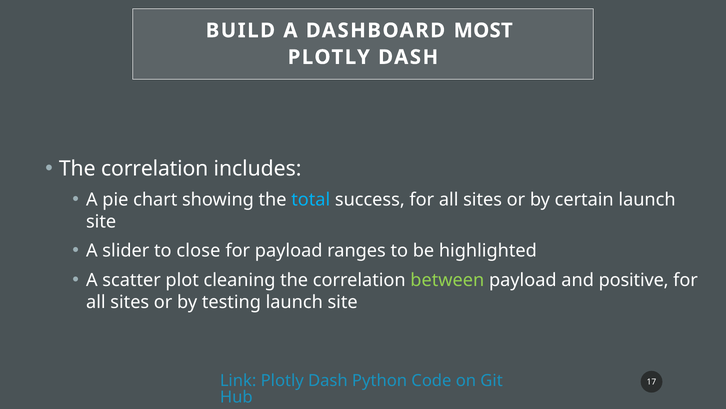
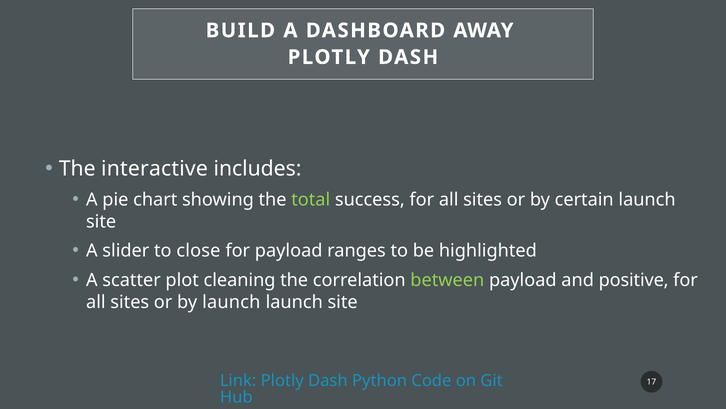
MOST: MOST -> AWAY
correlation at (155, 169): correlation -> interactive
total colour: light blue -> light green
by testing: testing -> launch
